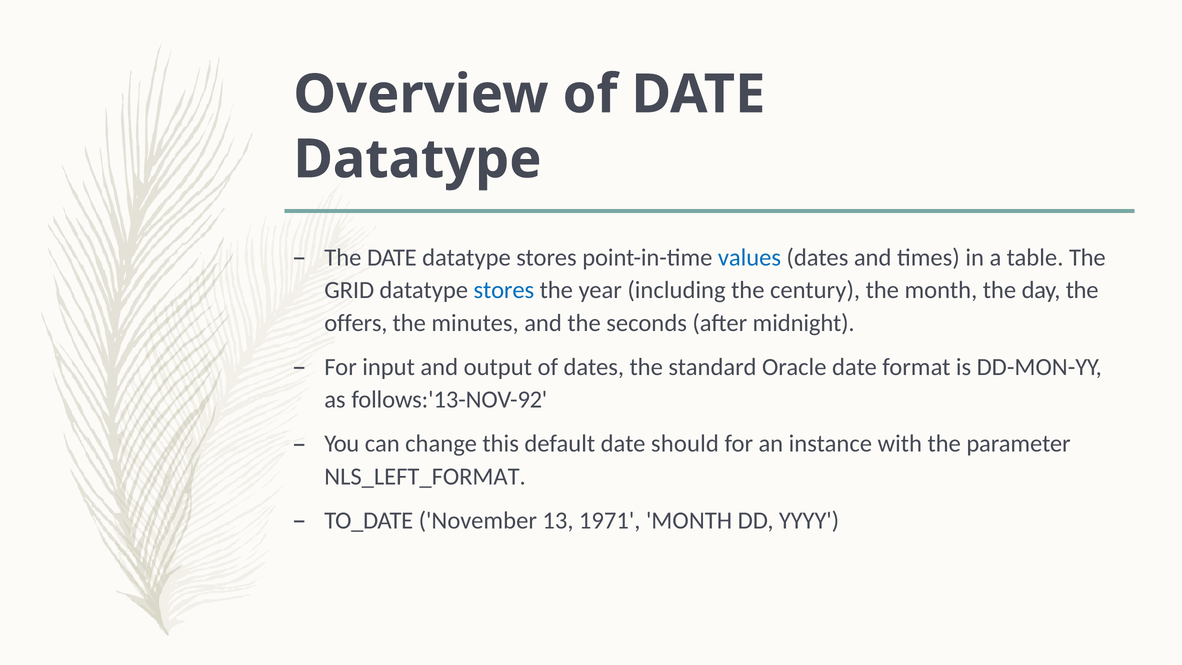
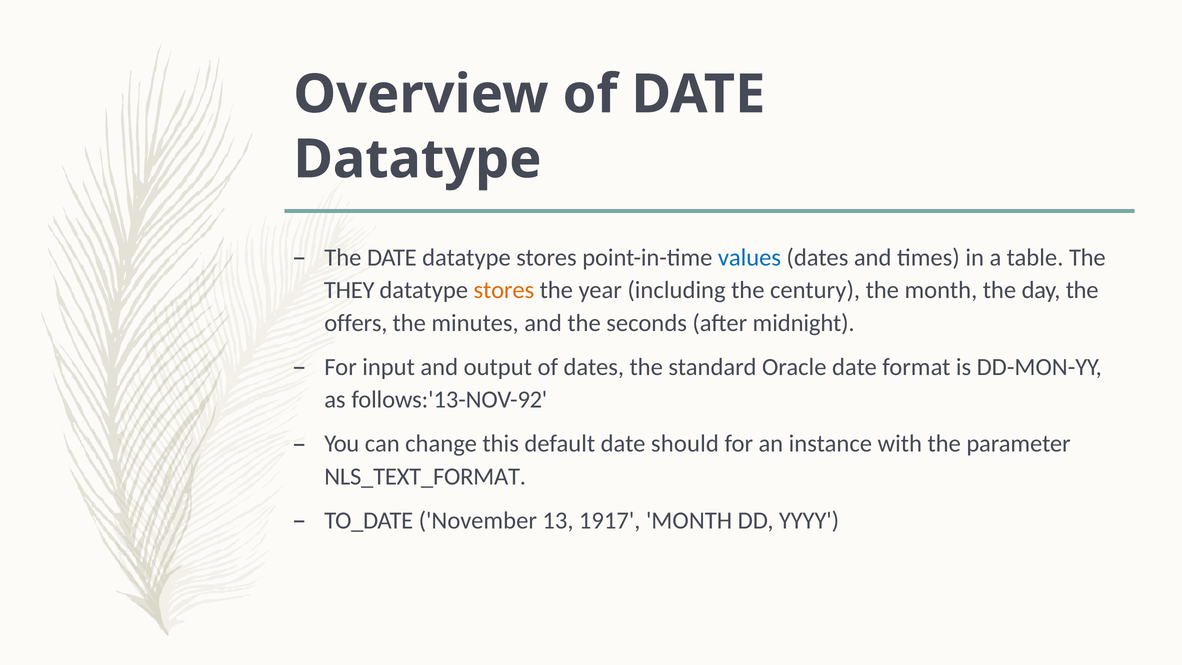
GRID: GRID -> THEY
stores at (504, 290) colour: blue -> orange
NLS_LEFT_FORMAT: NLS_LEFT_FORMAT -> NLS_TEXT_FORMAT
1971: 1971 -> 1917
